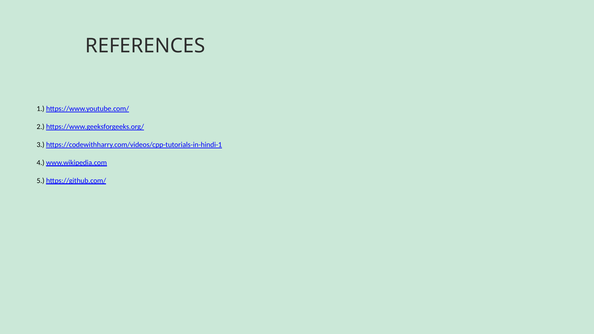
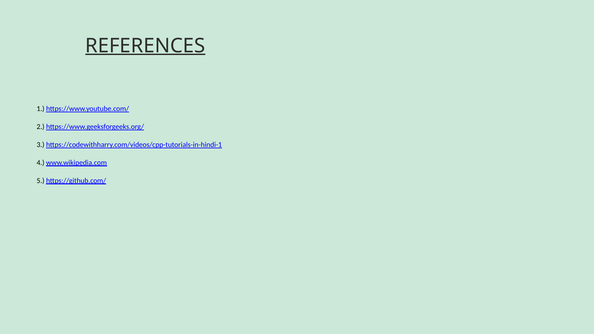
REFERENCES underline: none -> present
